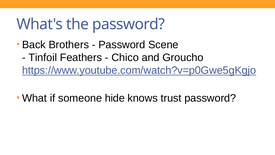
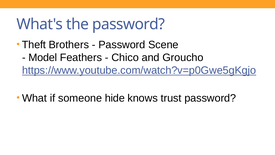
Back: Back -> Theft
Tinfoil: Tinfoil -> Model
